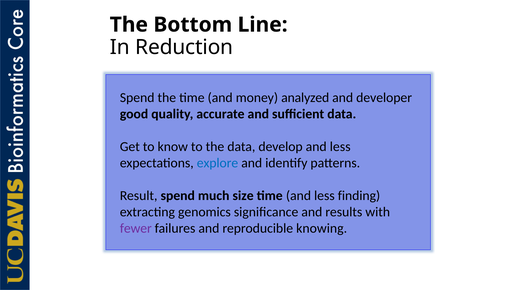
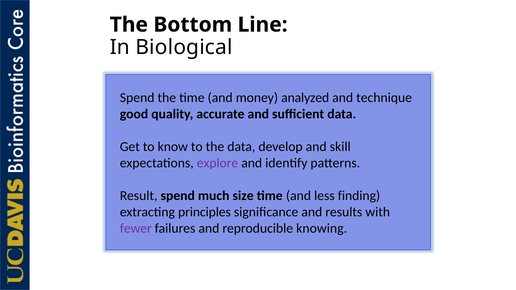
Reduction: Reduction -> Biological
developer: developer -> technique
develop and less: less -> skill
explore colour: blue -> purple
genomics: genomics -> principles
